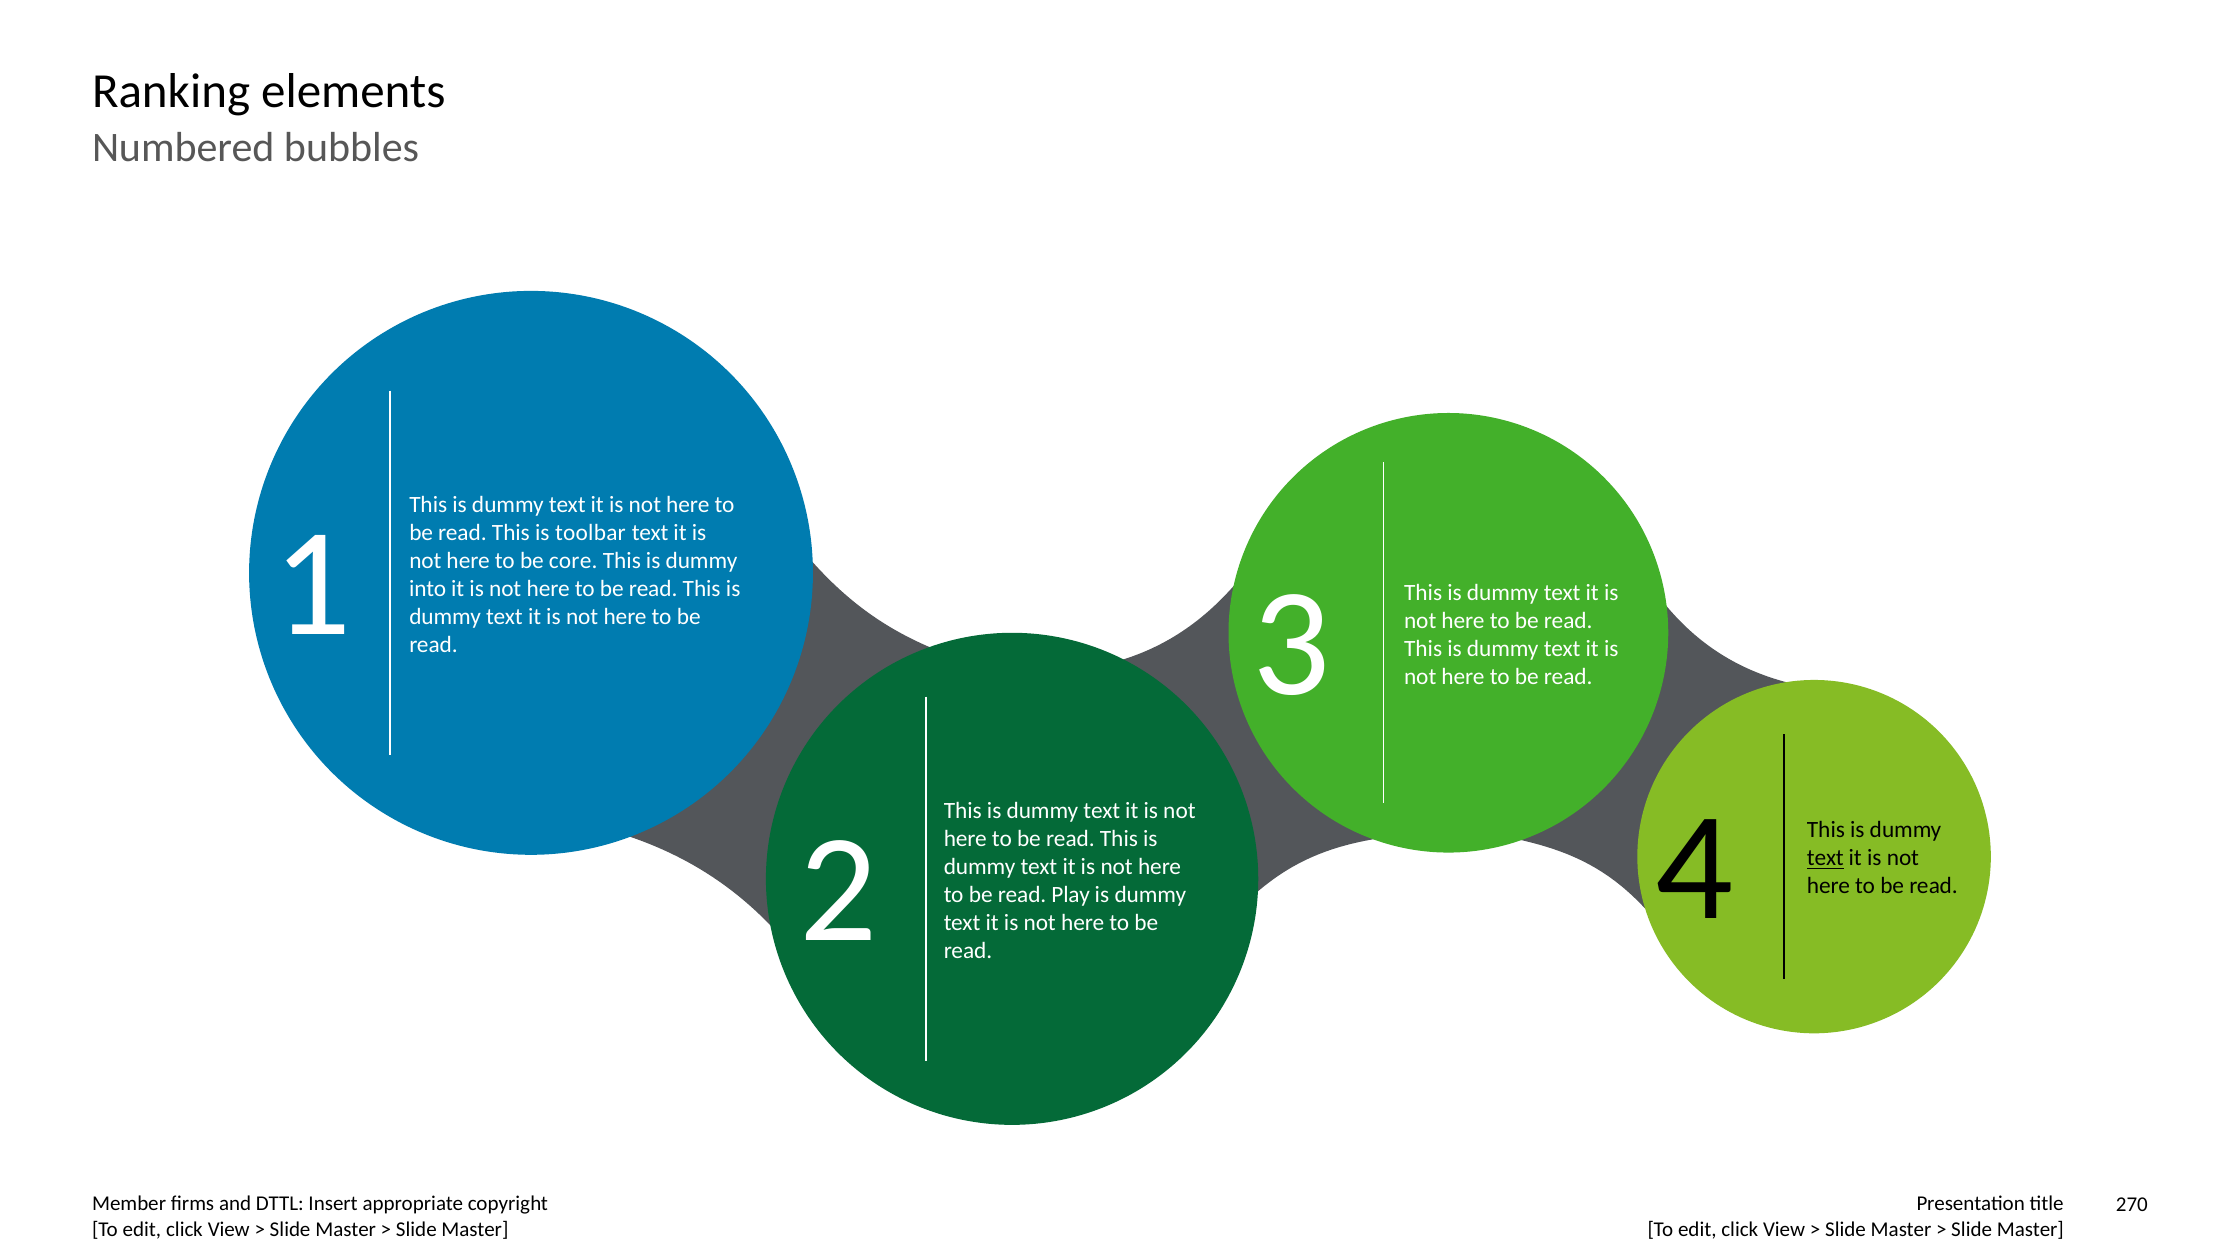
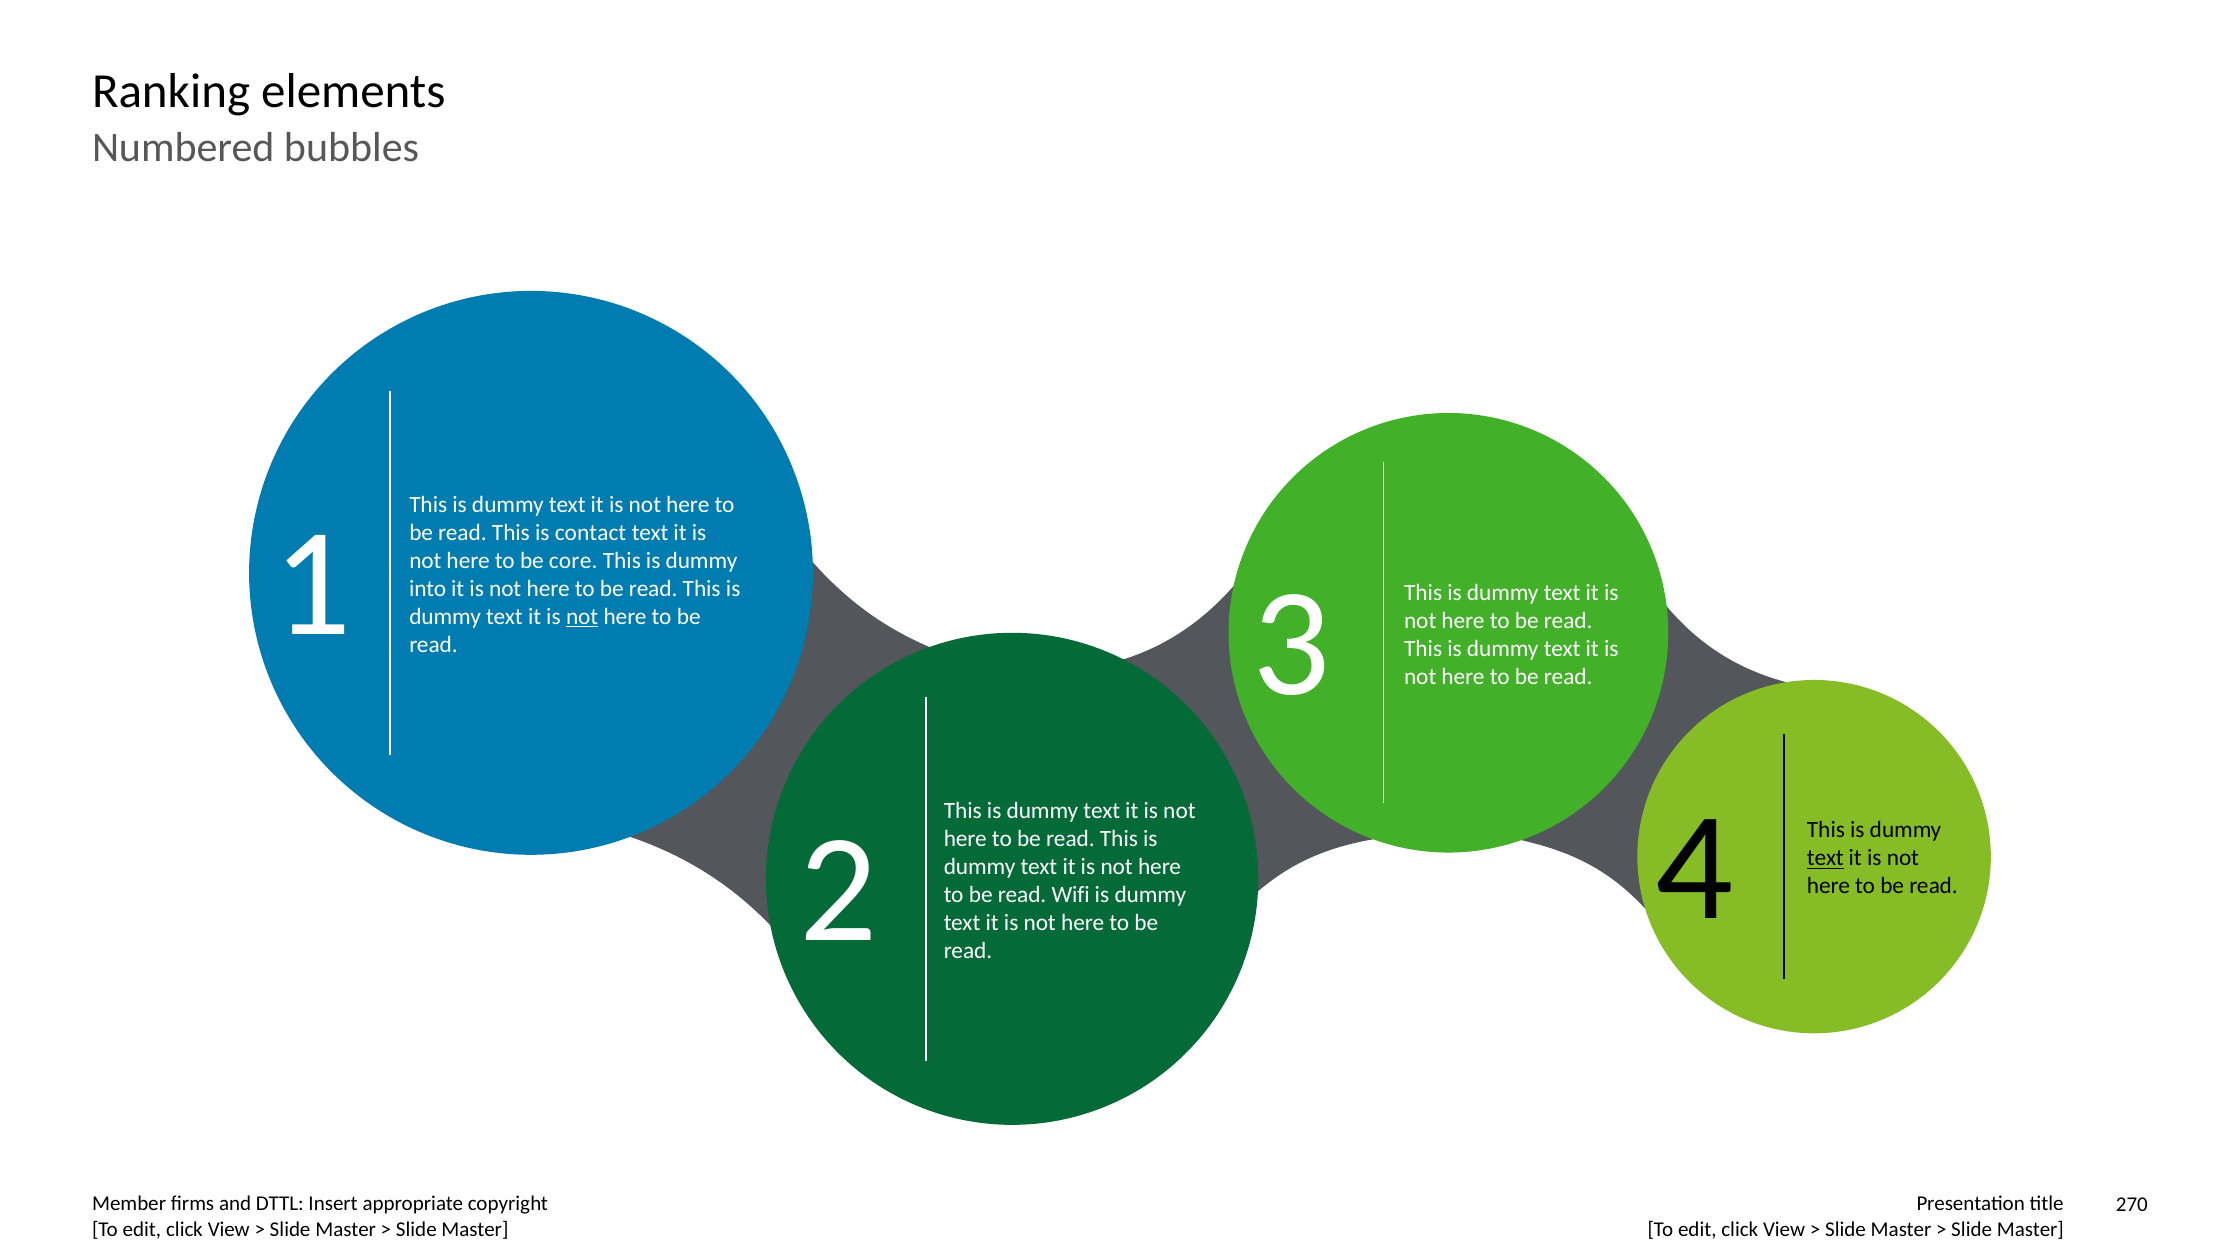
toolbar: toolbar -> contact
not at (582, 617) underline: none -> present
Play: Play -> Wifi
